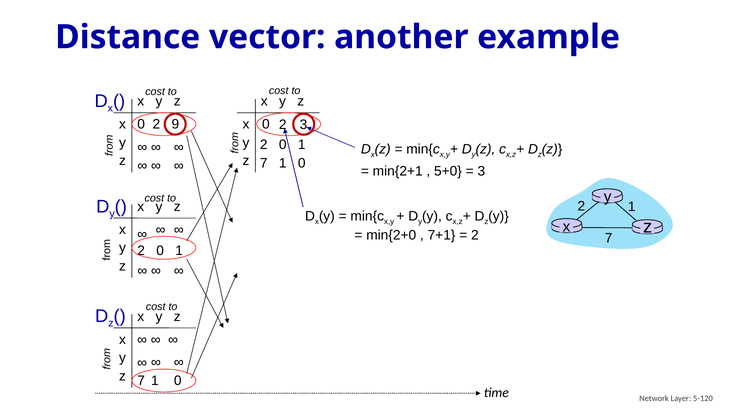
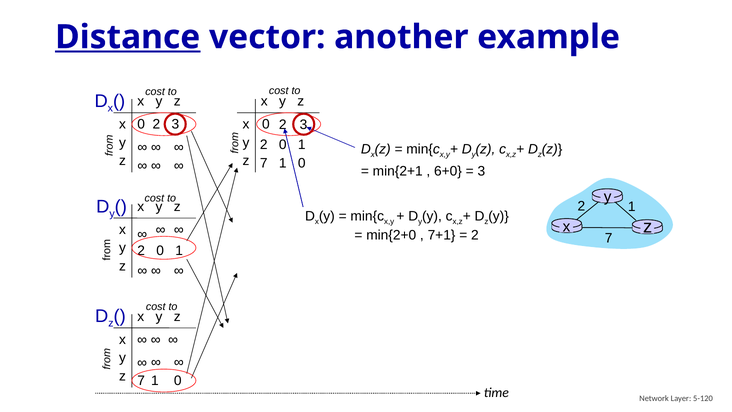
Distance underline: none -> present
2 9: 9 -> 3
5+0: 5+0 -> 6+0
